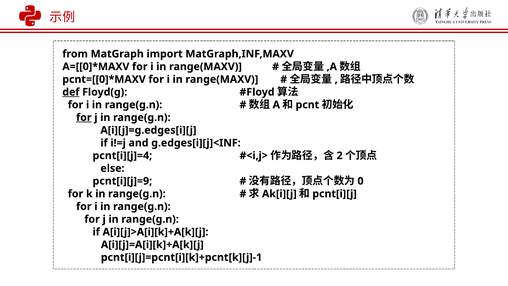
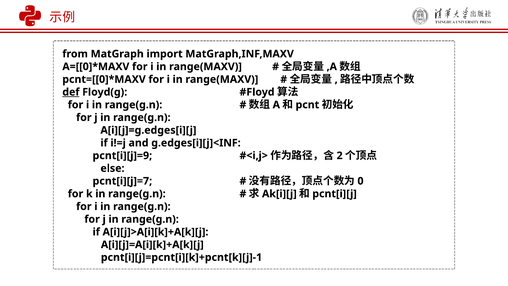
for at (84, 117) underline: present -> none
pcnt[i][j]=4: pcnt[i][j]=4 -> pcnt[i][j]=9
pcnt[i][j]=9: pcnt[i][j]=9 -> pcnt[i][j]=7
